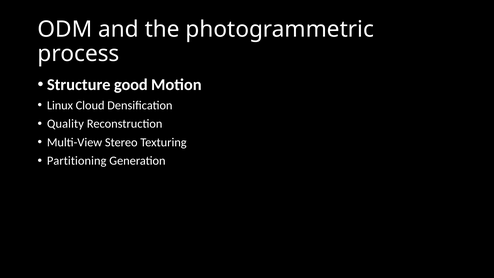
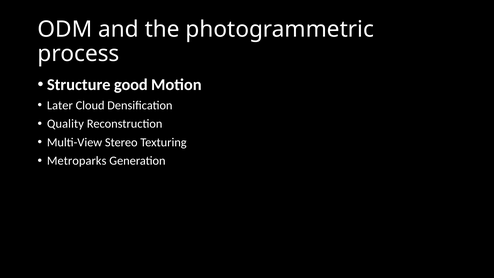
Linux: Linux -> Later
Partitioning: Partitioning -> Metroparks
